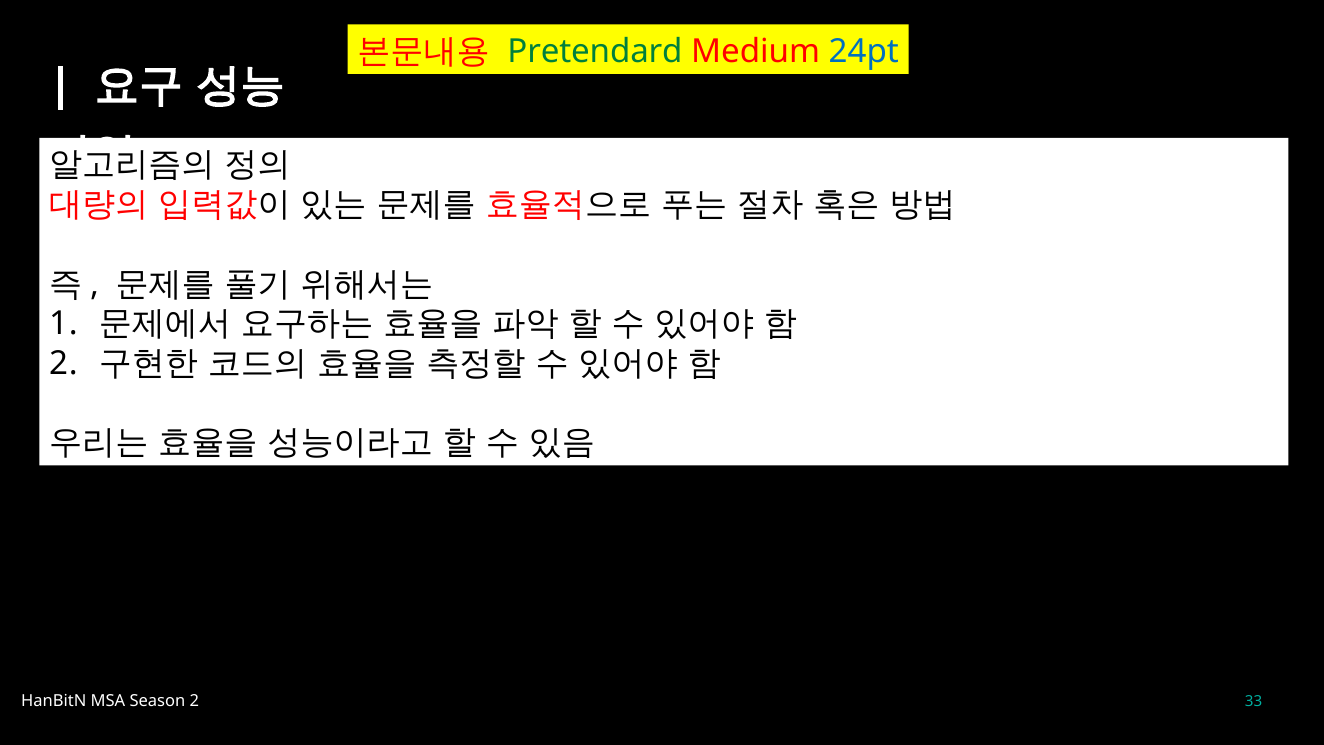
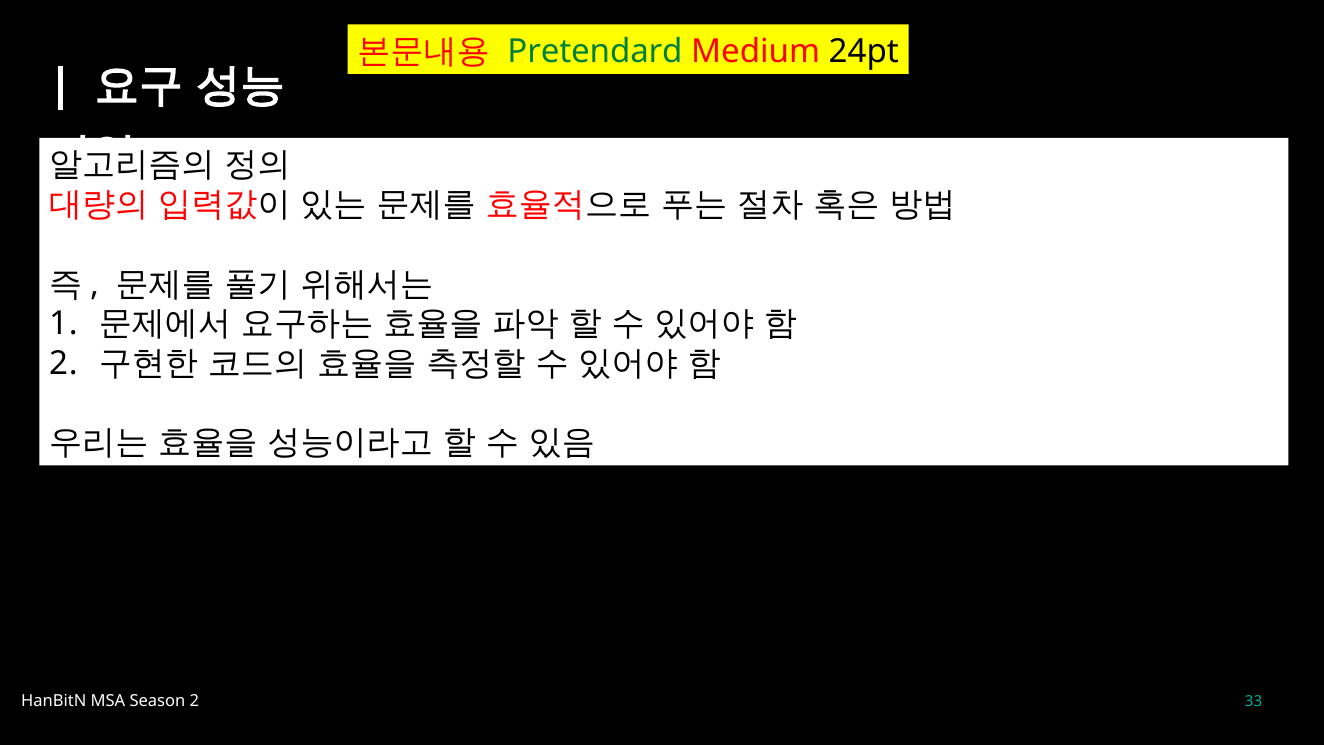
24pt colour: blue -> black
